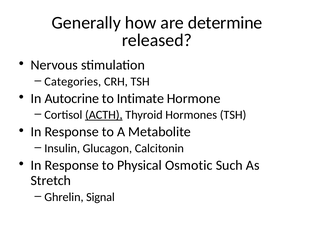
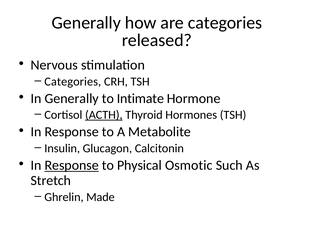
are determine: determine -> categories
In Autocrine: Autocrine -> Generally
Response at (72, 166) underline: none -> present
Signal: Signal -> Made
